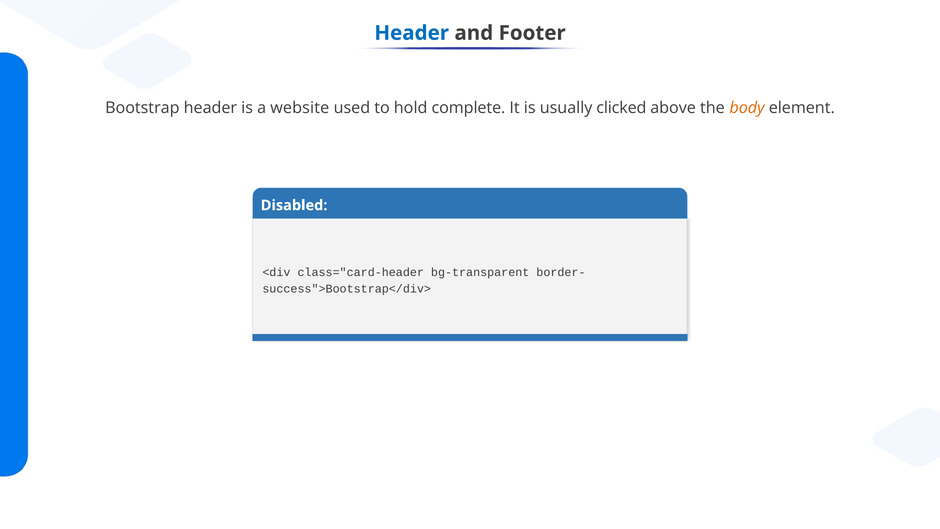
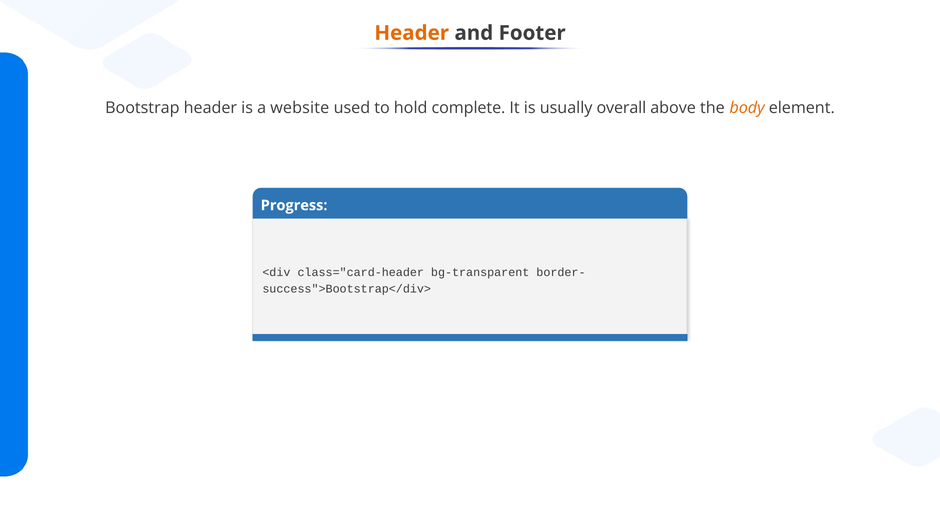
Header at (412, 33) colour: blue -> orange
clicked: clicked -> overall
Disabled: Disabled -> Progress
